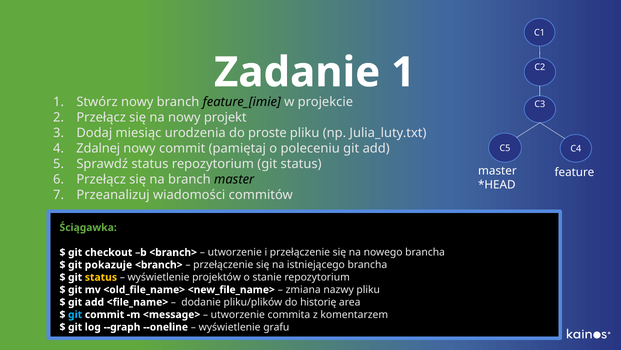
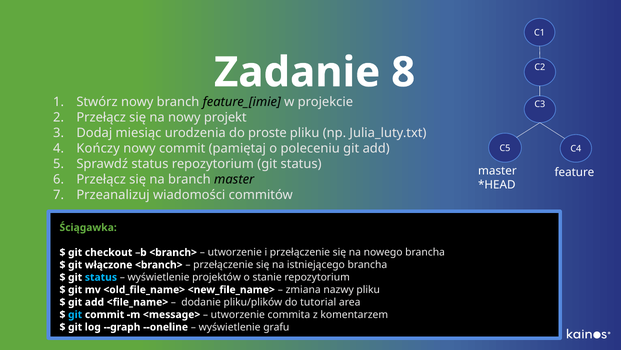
1 at (403, 72): 1 -> 8
Zdalnej: Zdalnej -> Kończy
pokazuje: pokazuje -> włączone
status at (101, 277) colour: yellow -> light blue
historię: historię -> tutorial
